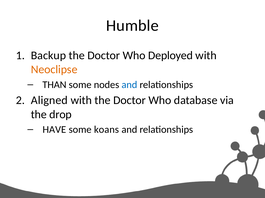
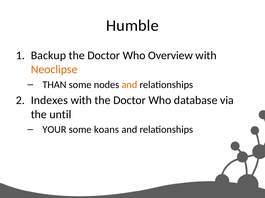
Deployed: Deployed -> Overview
and at (129, 85) colour: blue -> orange
Aligned: Aligned -> Indexes
drop: drop -> until
HAVE: HAVE -> YOUR
